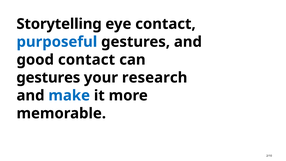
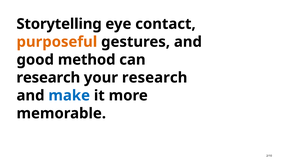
purposeful colour: blue -> orange
good contact: contact -> method
gestures at (48, 78): gestures -> research
